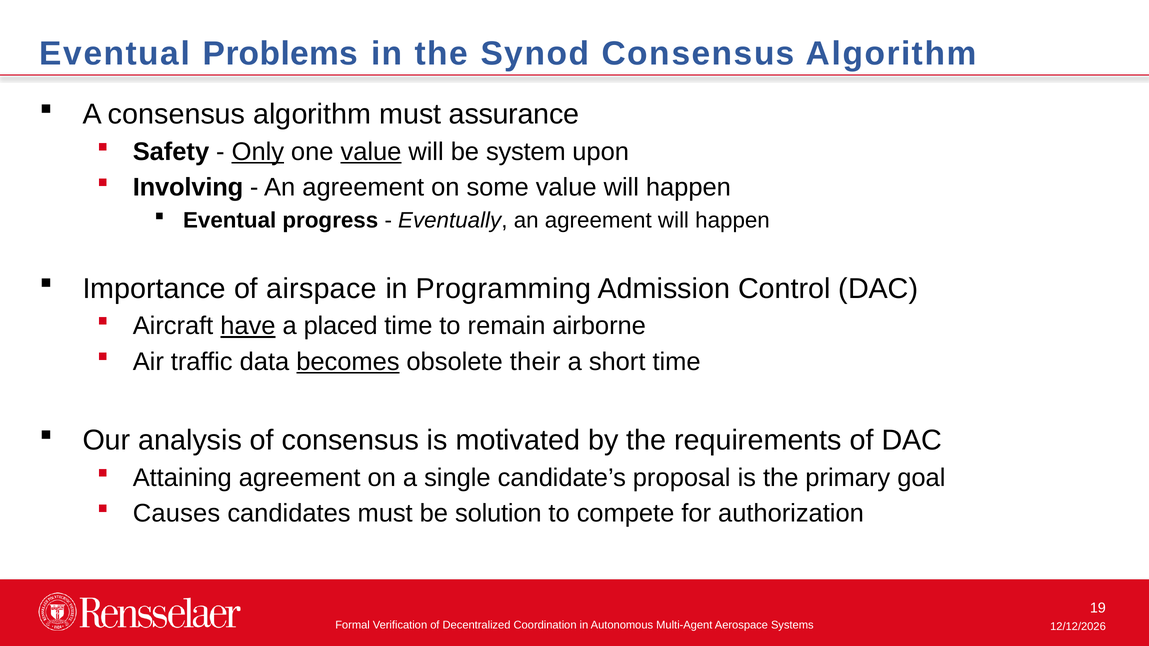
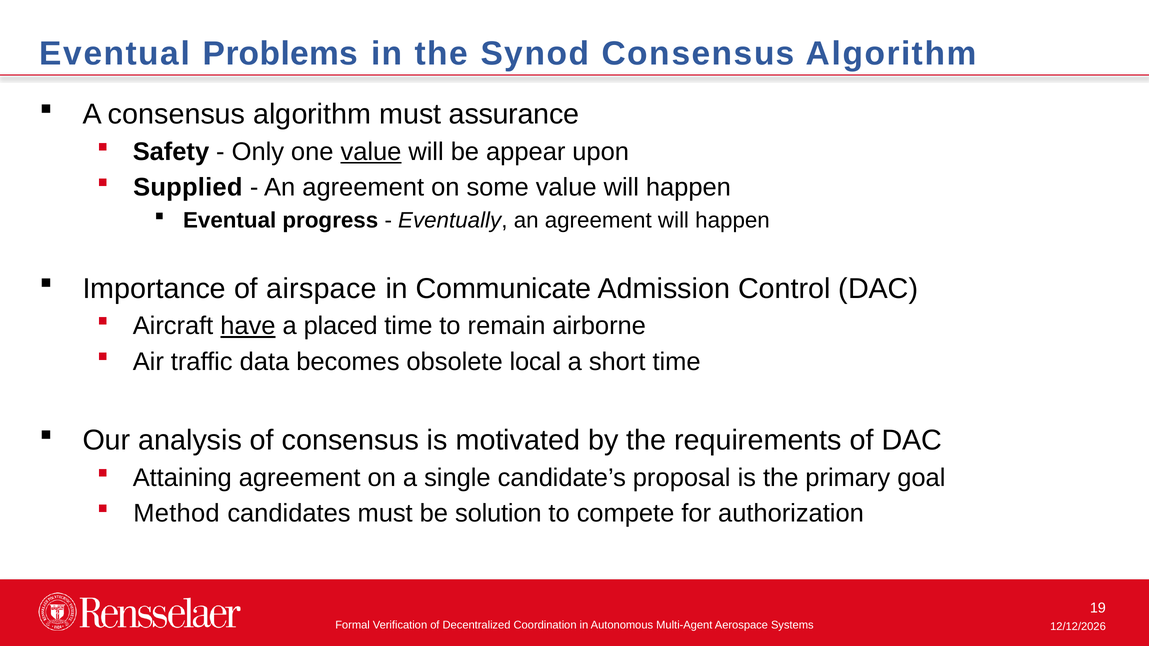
Only underline: present -> none
system: system -> appear
Involving: Involving -> Supplied
Programming: Programming -> Communicate
becomes underline: present -> none
their: their -> local
Causes: Causes -> Method
